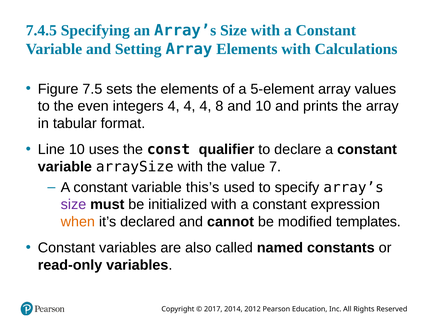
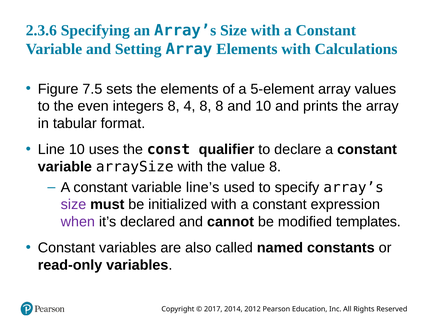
7.4.5: 7.4.5 -> 2.3.6
integers 4: 4 -> 8
4 at (205, 106): 4 -> 8
value 7: 7 -> 8
this’s: this’s -> line’s
when colour: orange -> purple
